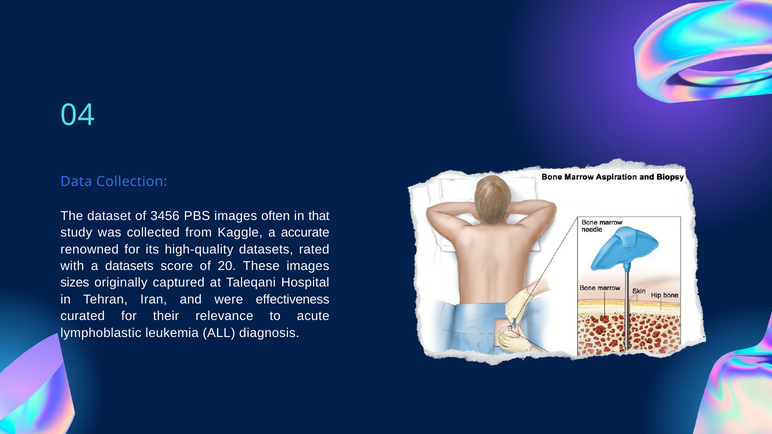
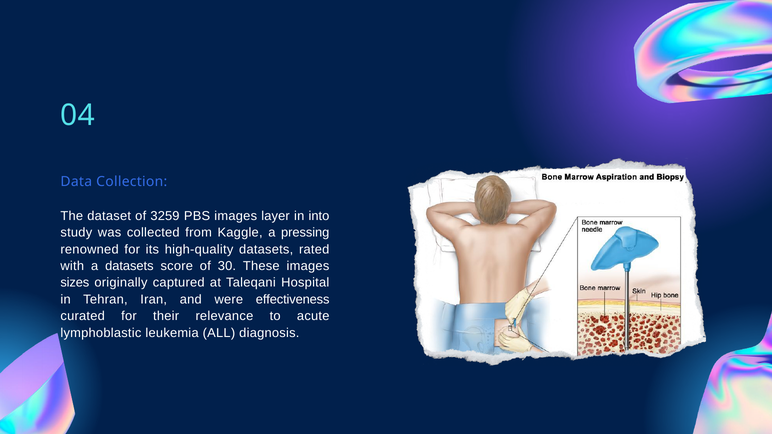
3456: 3456 -> 3259
often: often -> layer
that: that -> into
accurate: accurate -> pressing
20: 20 -> 30
